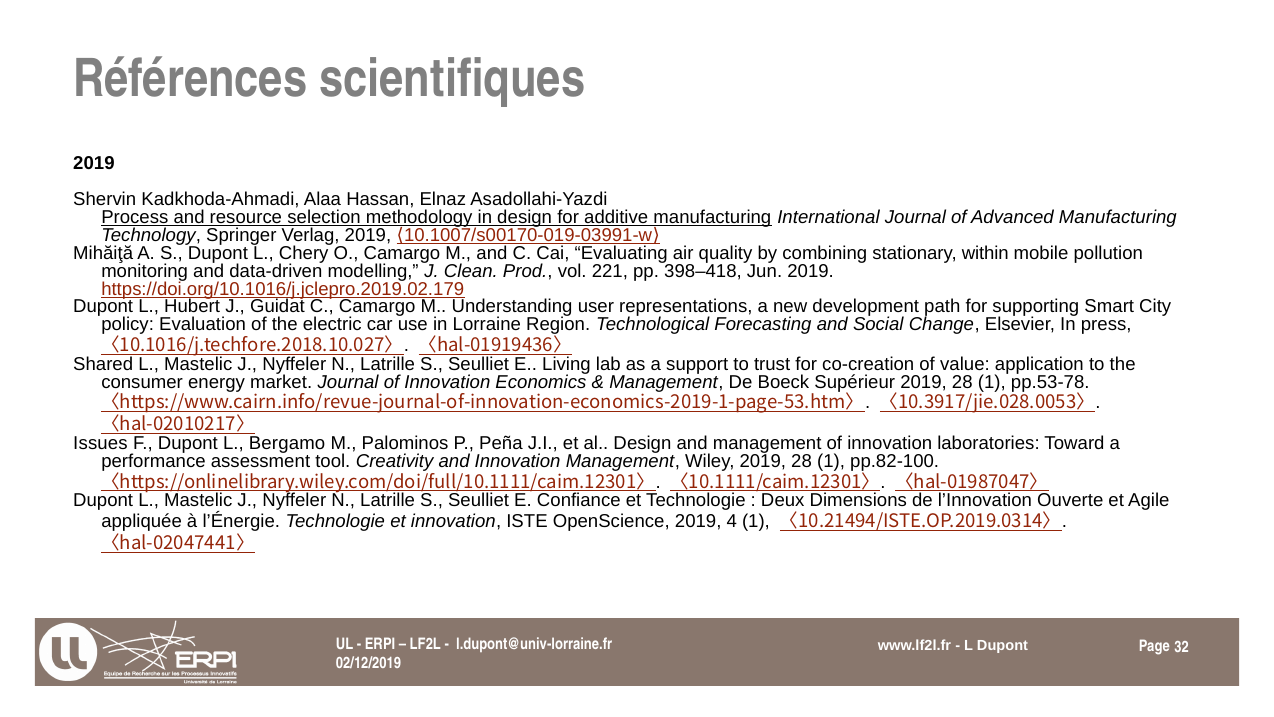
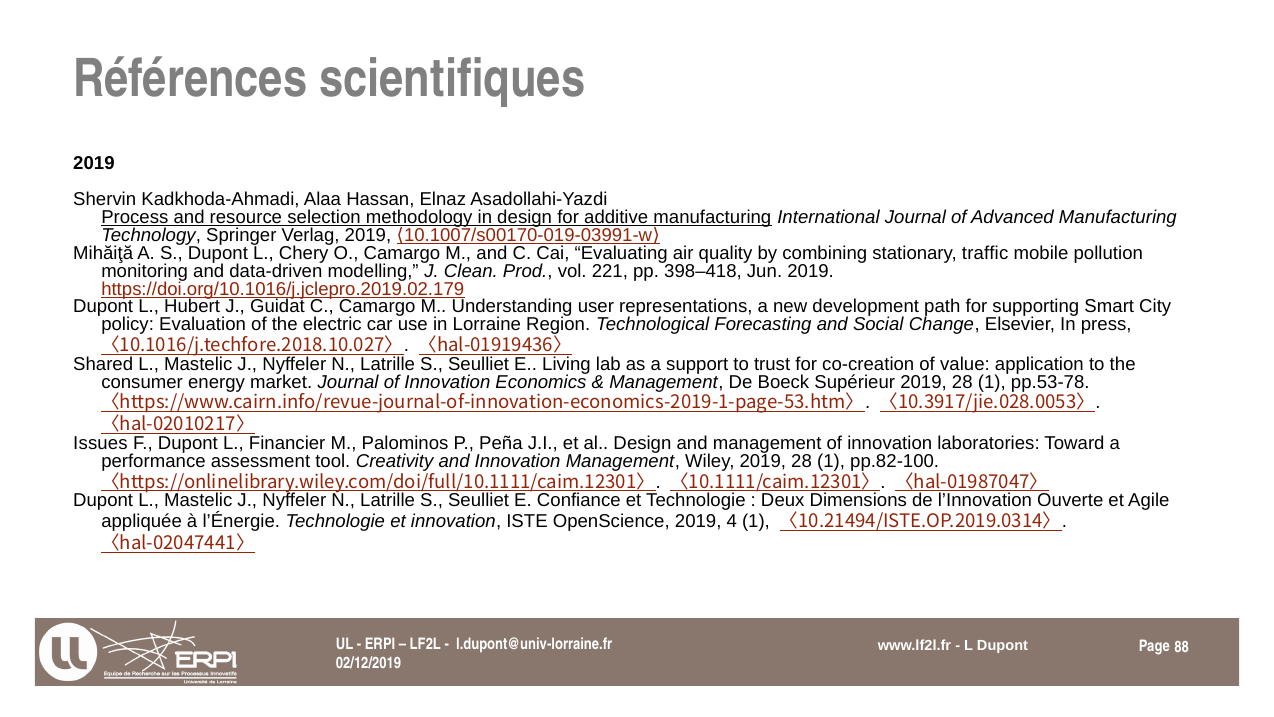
within: within -> traffic
Bergamo: Bergamo -> Financier
32: 32 -> 88
